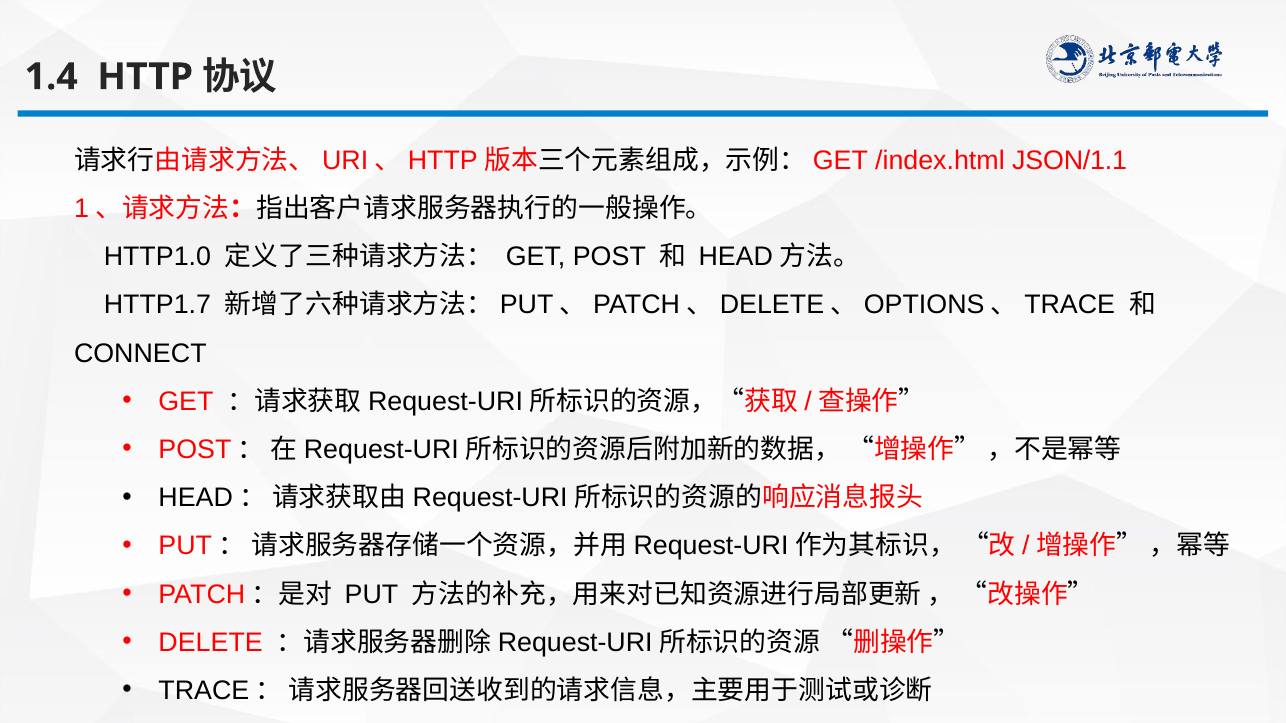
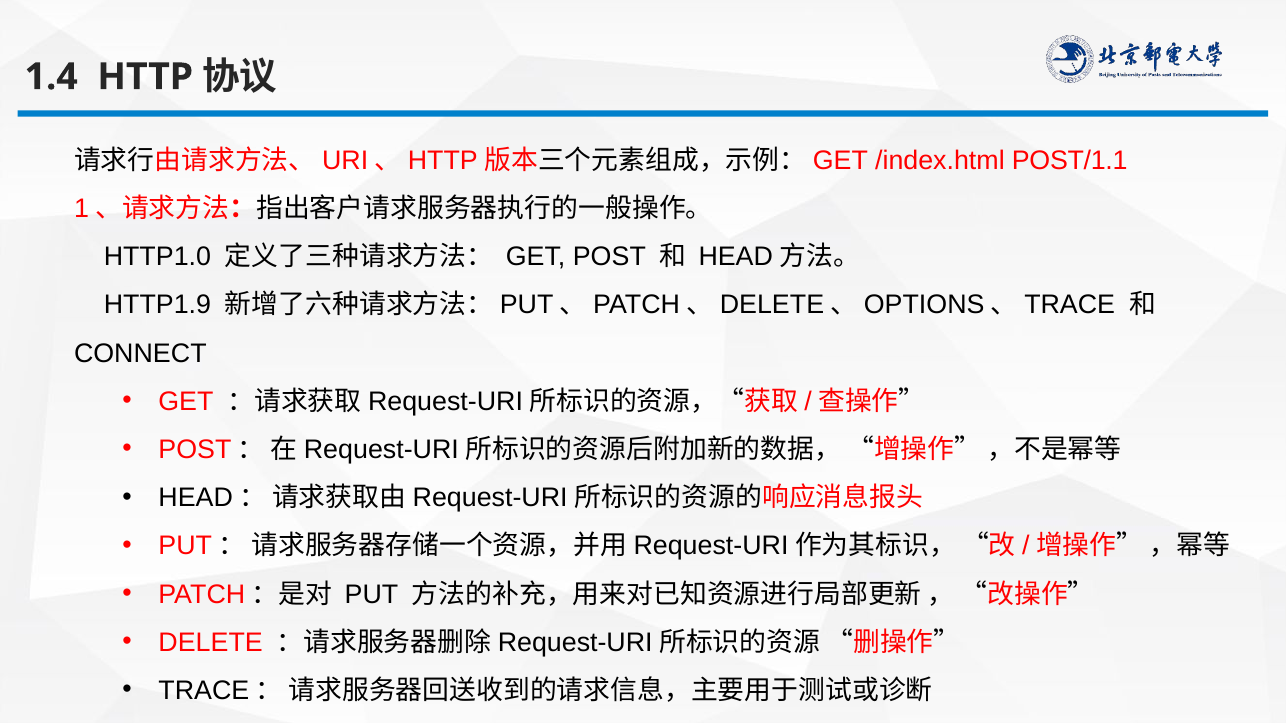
JSON/1.1: JSON/1.1 -> POST/1.1
HTTP1.7: HTTP1.7 -> HTTP1.9
